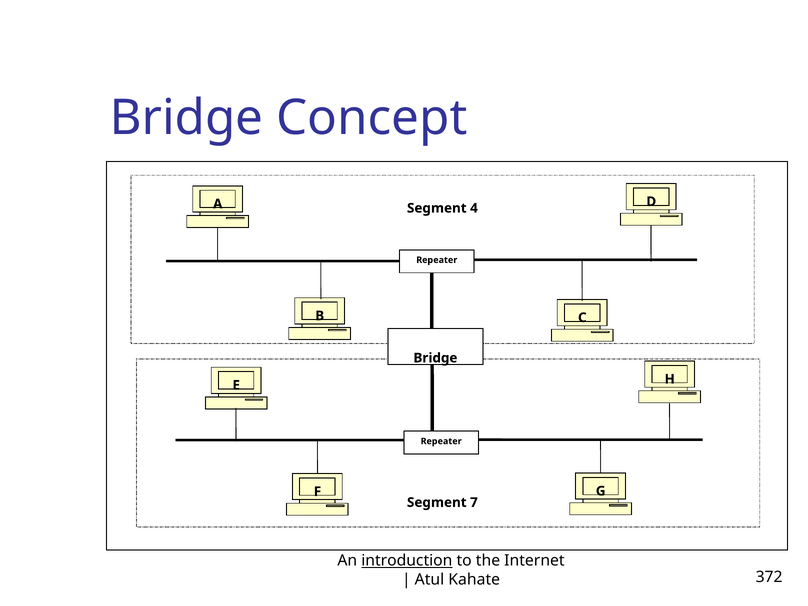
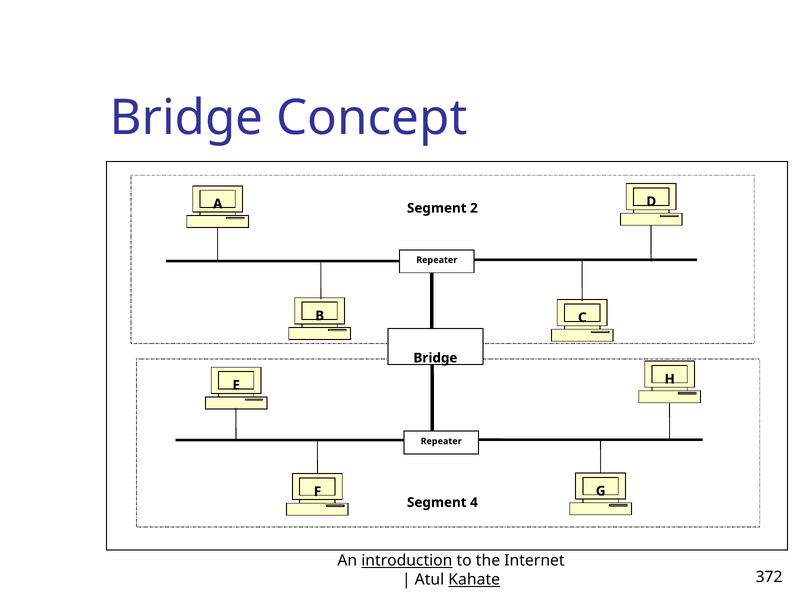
4: 4 -> 2
7: 7 -> 4
Kahate underline: none -> present
